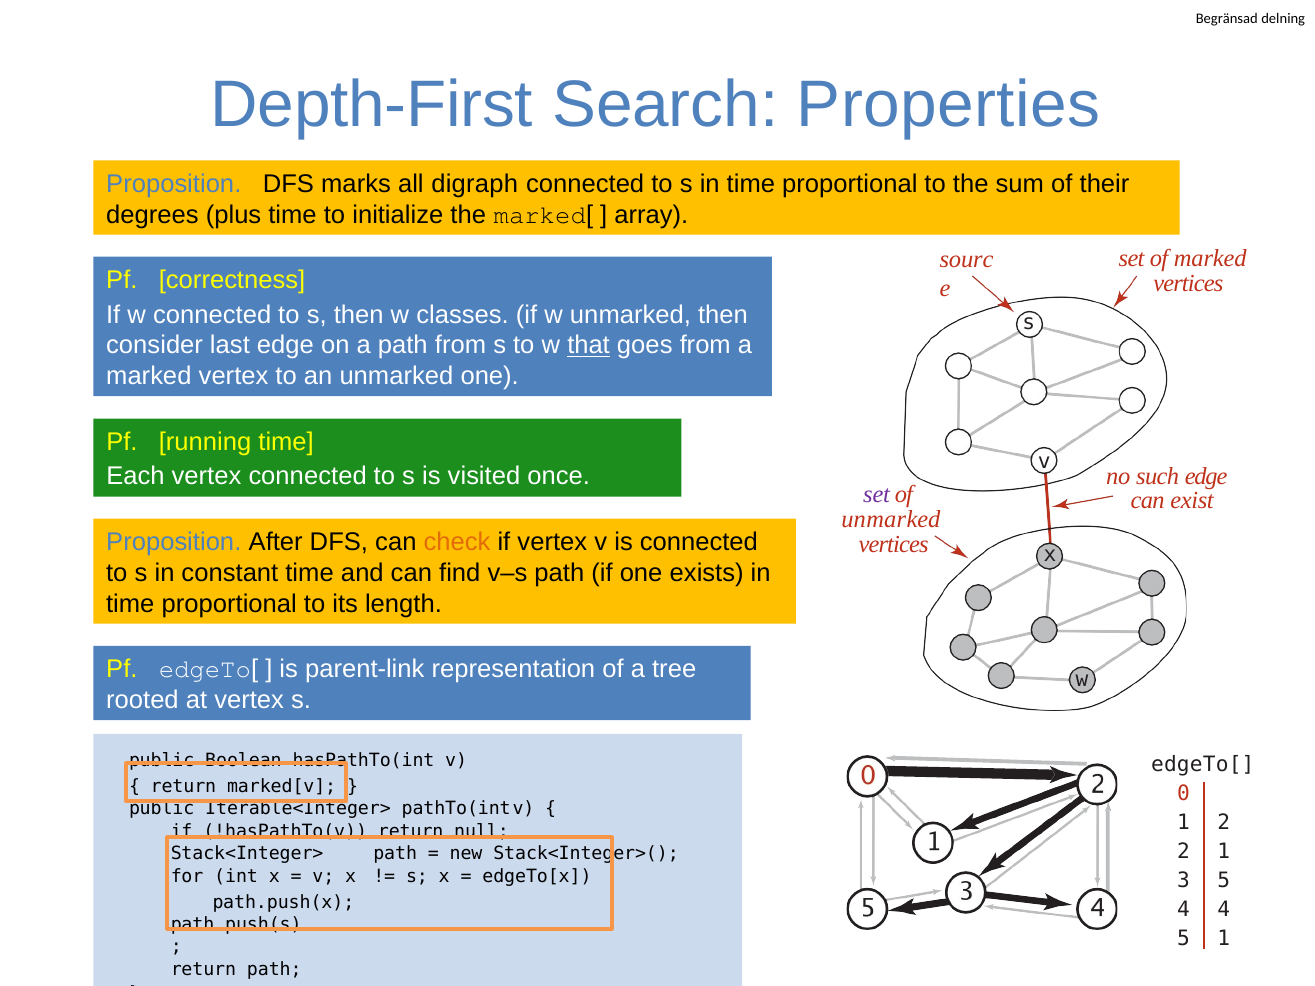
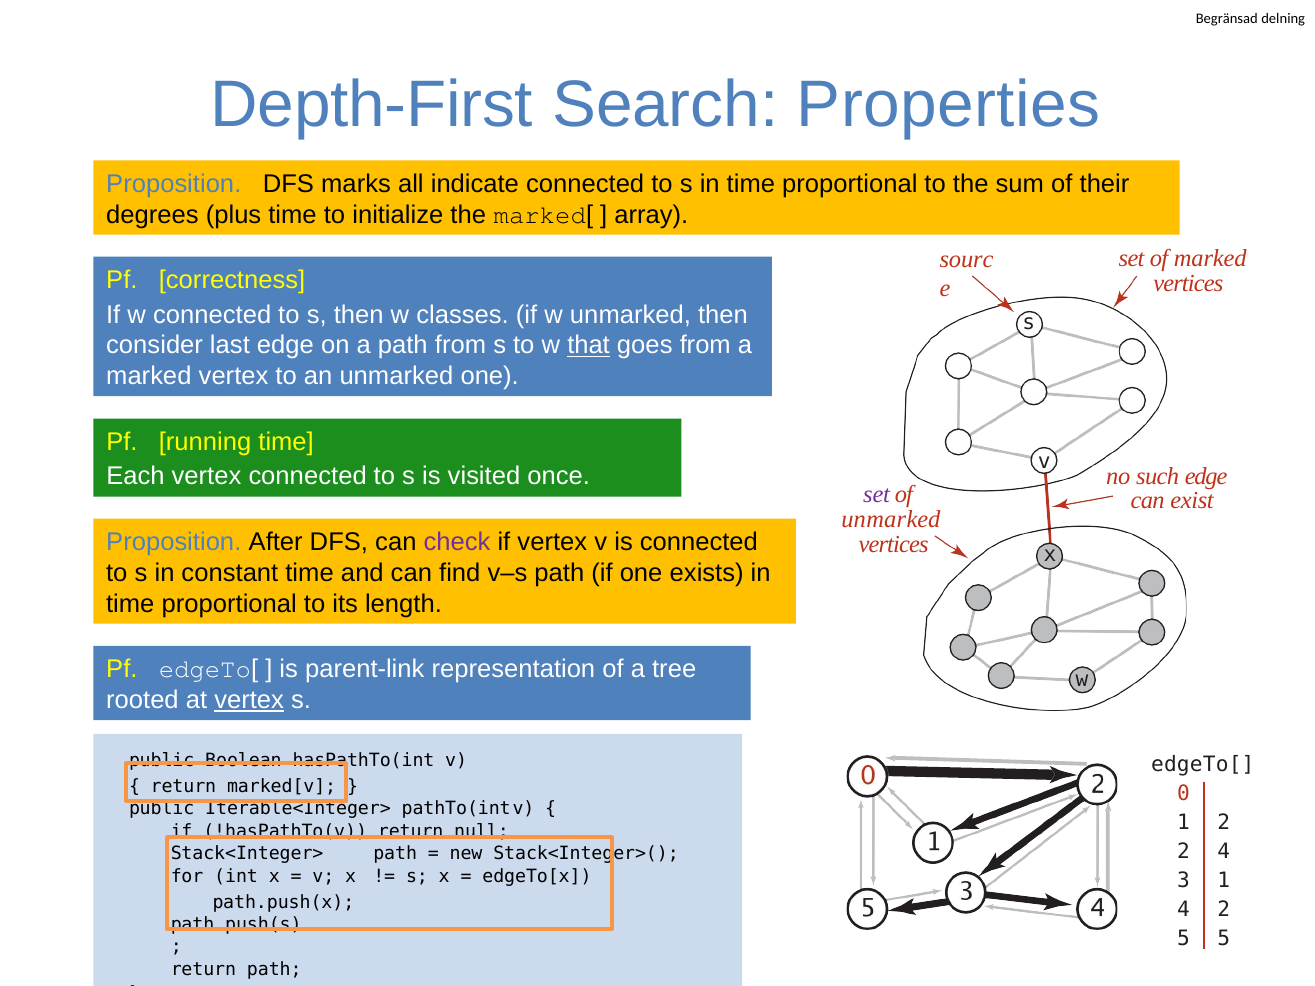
digraph: digraph -> indicate
check colour: orange -> purple
vertex at (249, 700) underline: none -> present
2 1: 1 -> 4
3 5: 5 -> 1
4 4: 4 -> 2
5 1: 1 -> 5
